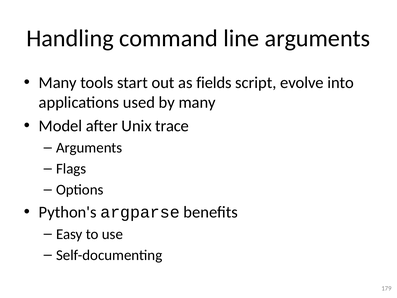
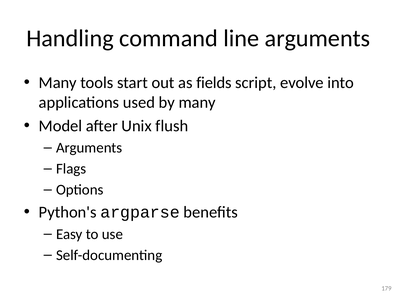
trace: trace -> flush
